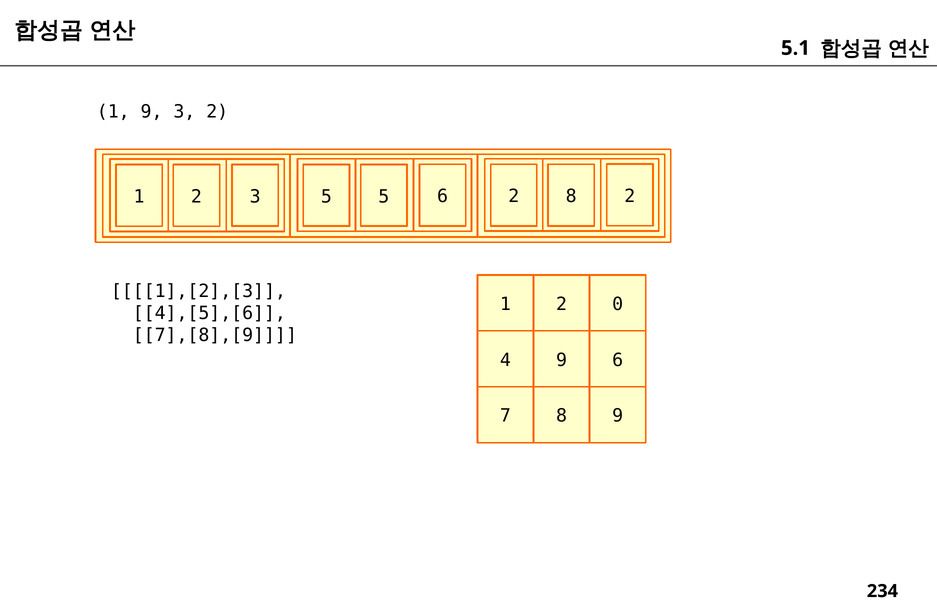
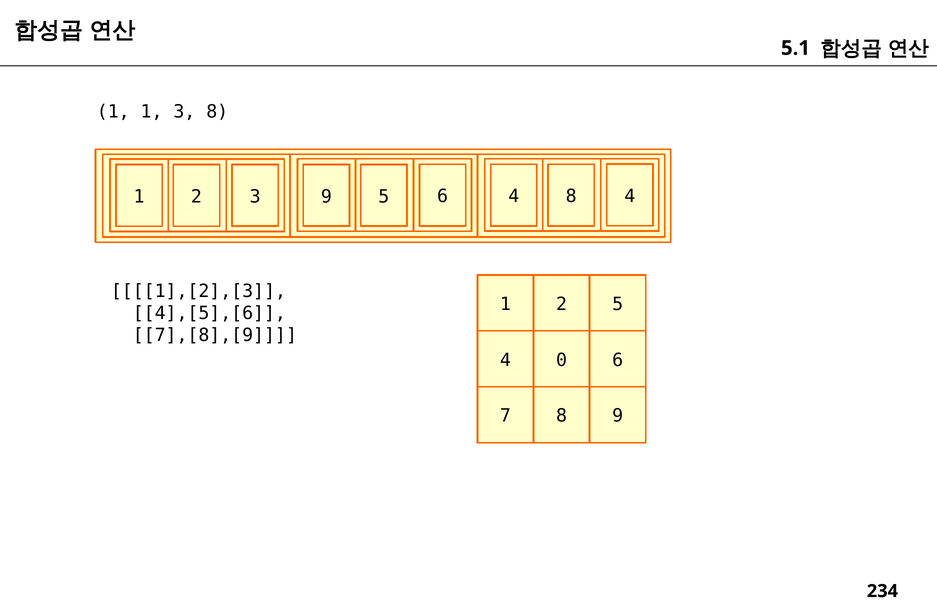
1 9: 9 -> 1
3 2: 2 -> 8
3 5: 5 -> 9
6 2: 2 -> 4
8 2: 2 -> 4
2 0: 0 -> 5
4 9: 9 -> 0
